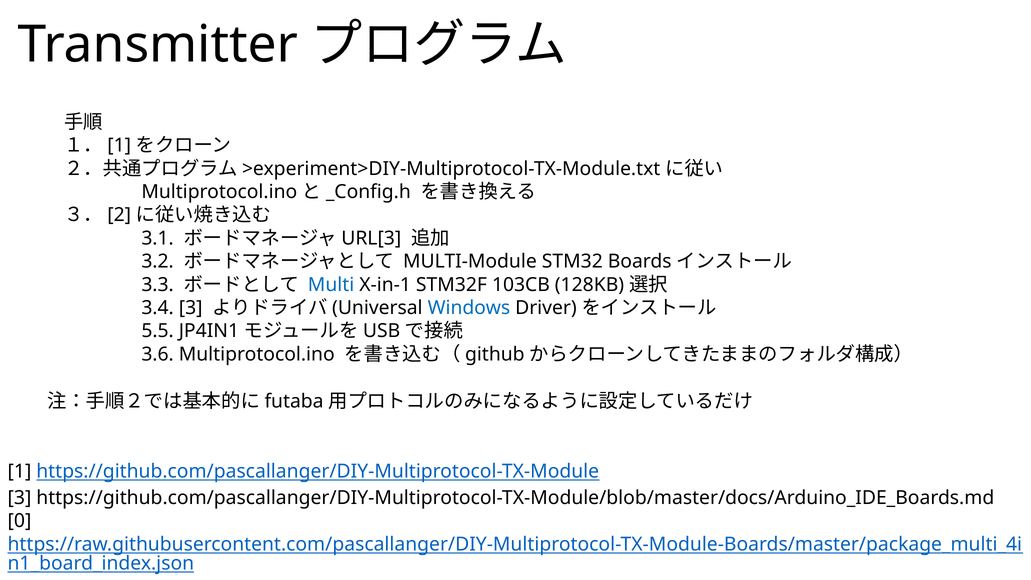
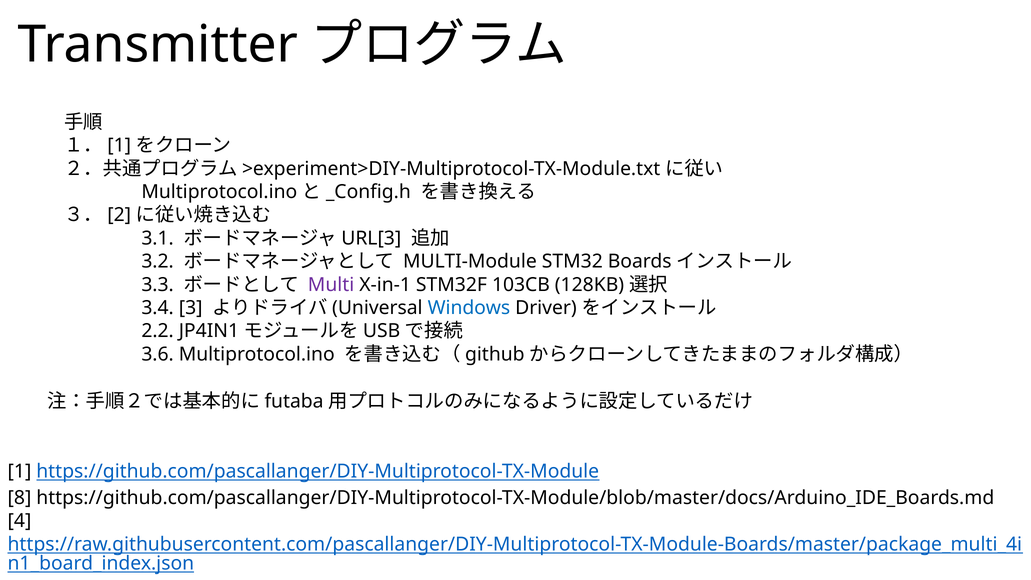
Multi colour: blue -> purple
5.5: 5.5 -> 2.2
3 at (19, 498): 3 -> 8
0 at (19, 521): 0 -> 4
